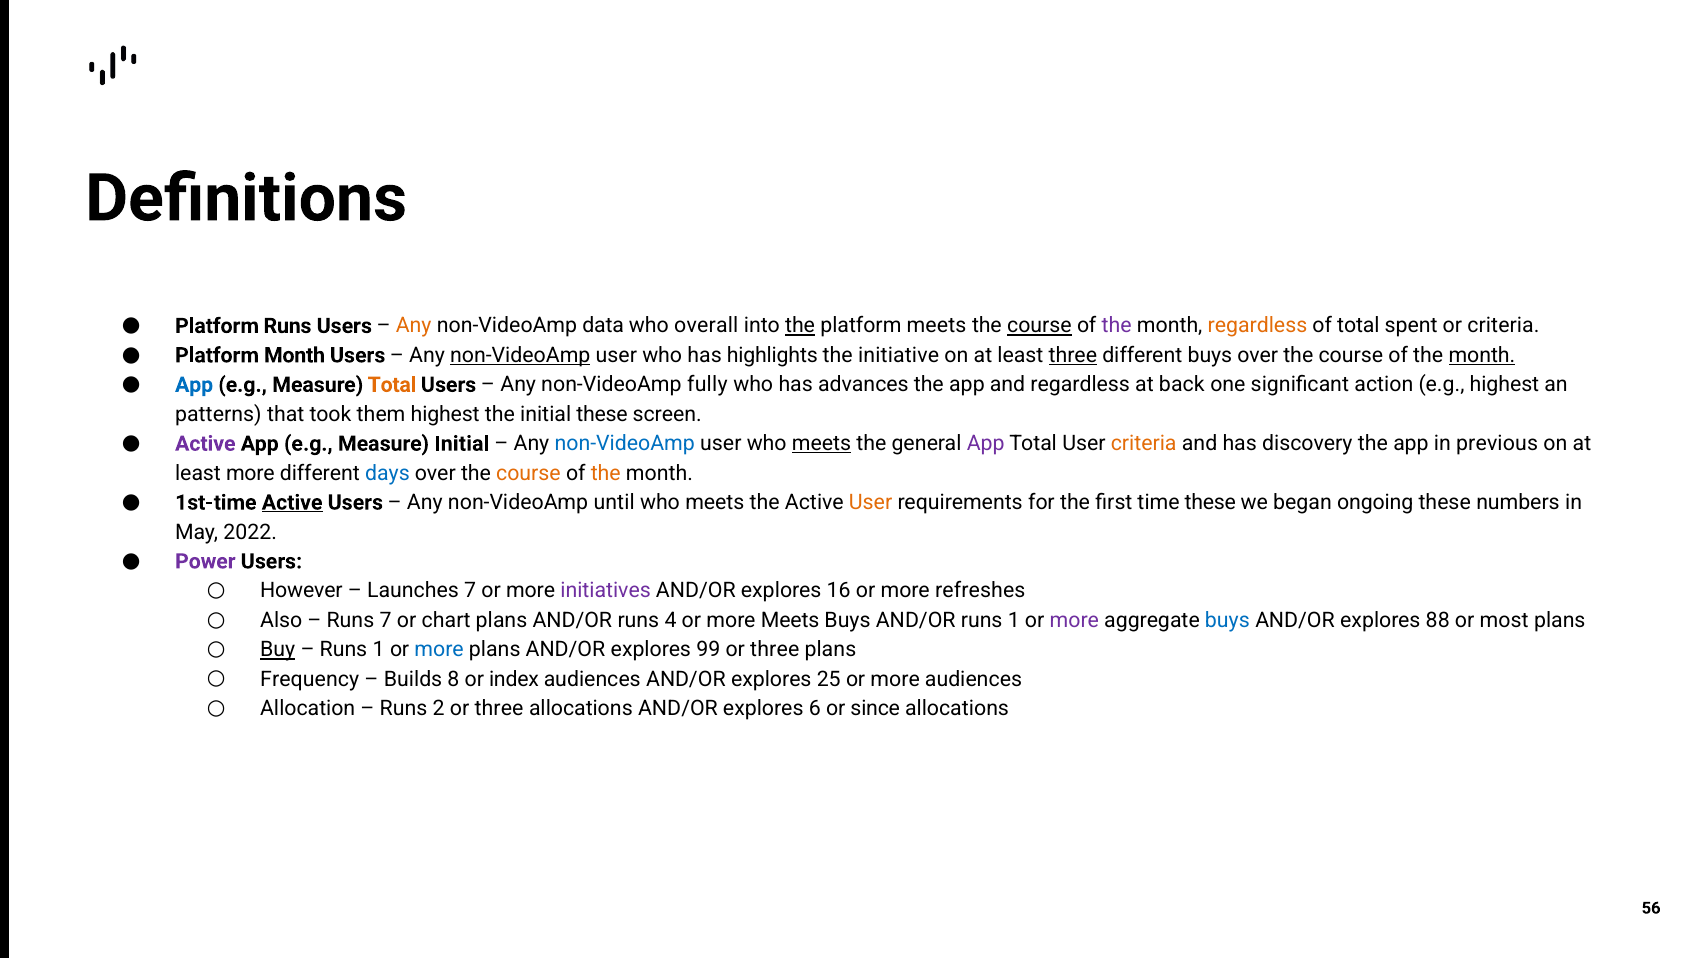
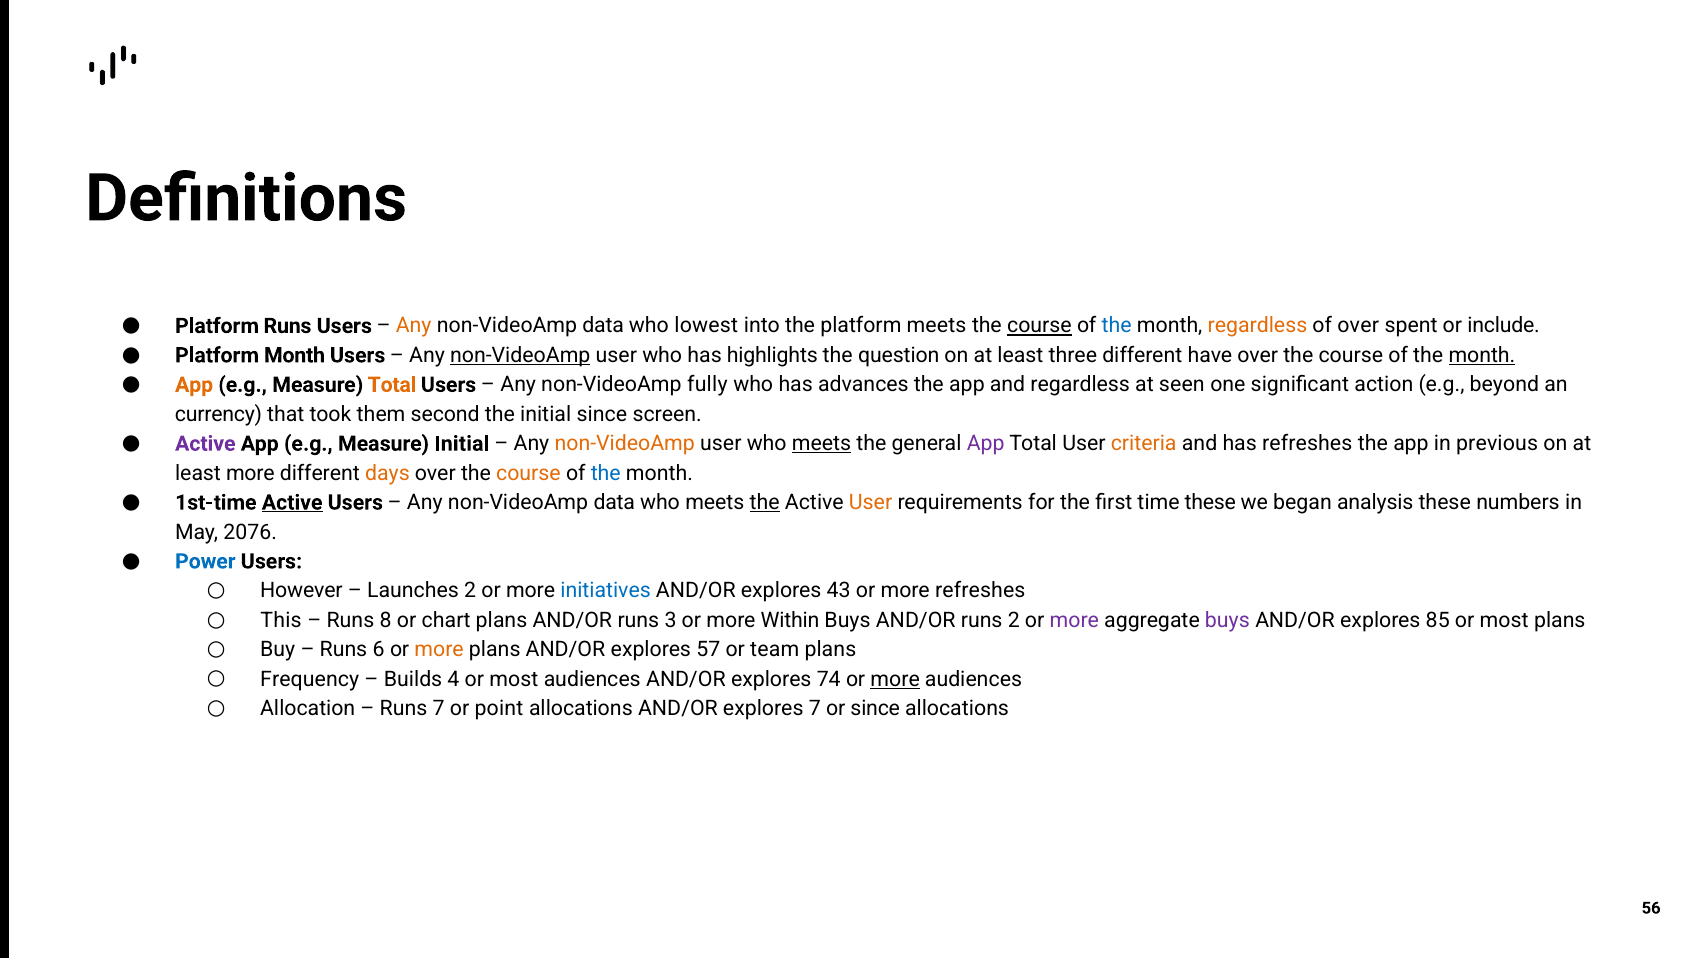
overall: overall -> lowest
the at (800, 326) underline: present -> none
the at (1117, 326) colour: purple -> blue
of total: total -> over
or criteria: criteria -> include
initiative: initiative -> question
three at (1073, 355) underline: present -> none
different buys: buys -> have
App at (194, 385) colour: blue -> orange
back: back -> seen
e.g highest: highest -> beyond
patterns: patterns -> currency
them highest: highest -> second
initial these: these -> since
non-VideoAmp at (625, 444) colour: blue -> orange
has discovery: discovery -> refreshes
days colour: blue -> orange
the at (606, 473) colour: orange -> blue
until at (614, 503): until -> data
the at (765, 503) underline: none -> present
ongoing: ongoing -> analysis
2022: 2022 -> 2076
Power colour: purple -> blue
Launches 7: 7 -> 2
initiatives colour: purple -> blue
16: 16 -> 43
Also: Also -> This
Runs 7: 7 -> 8
4: 4 -> 3
more Meets: Meets -> Within
AND/OR runs 1: 1 -> 2
buys at (1227, 620) colour: blue -> purple
88: 88 -> 85
Buy underline: present -> none
1 at (379, 650): 1 -> 6
more at (439, 650) colour: blue -> orange
99: 99 -> 57
three at (775, 650): three -> team
8: 8 -> 4
index at (514, 679): index -> most
25: 25 -> 74
more at (895, 679) underline: none -> present
Runs 2: 2 -> 7
three at (499, 709): three -> point
explores 6: 6 -> 7
